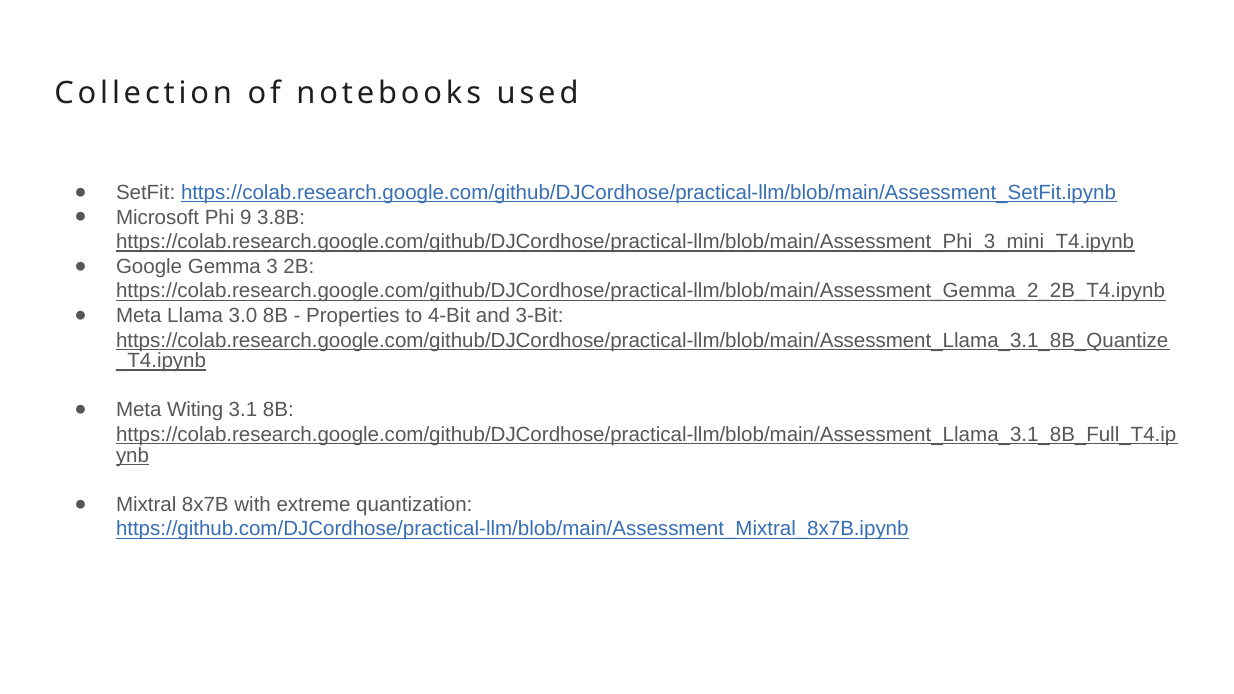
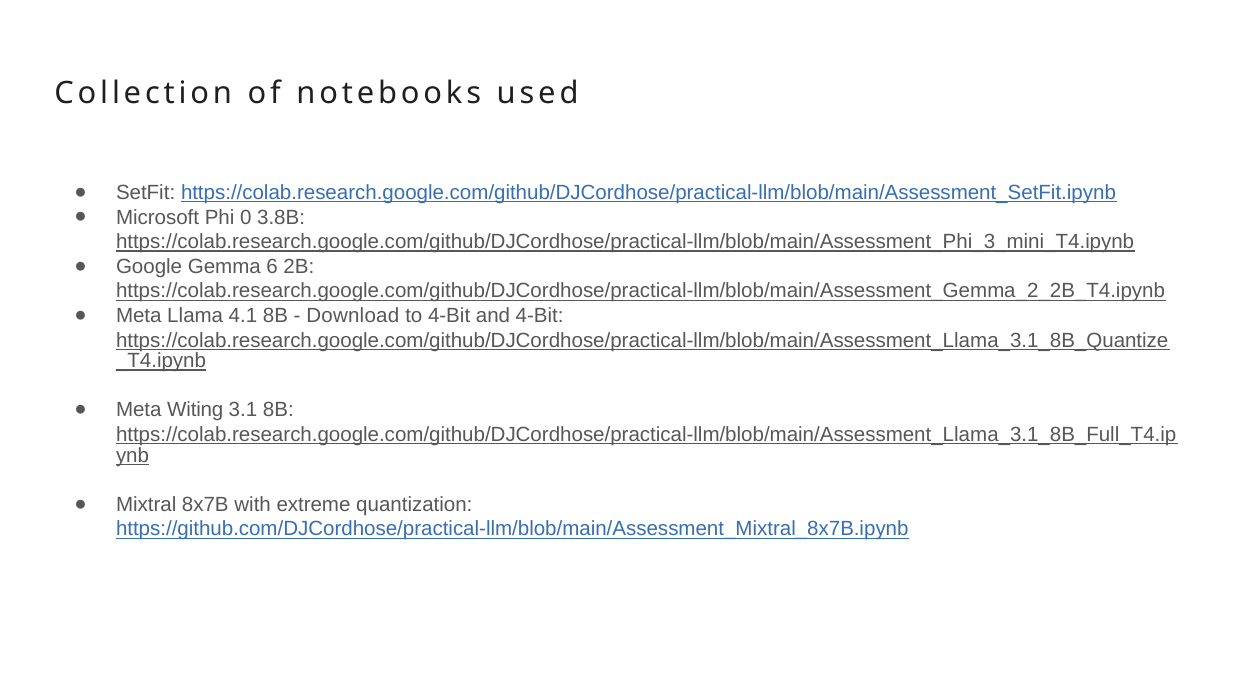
9: 9 -> 0
3: 3 -> 6
3.0: 3.0 -> 4.1
Properties: Properties -> Download
and 3-Bit: 3-Bit -> 4-Bit
